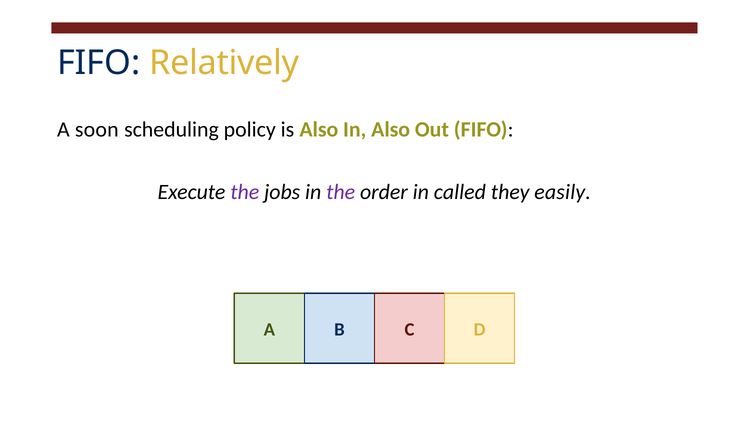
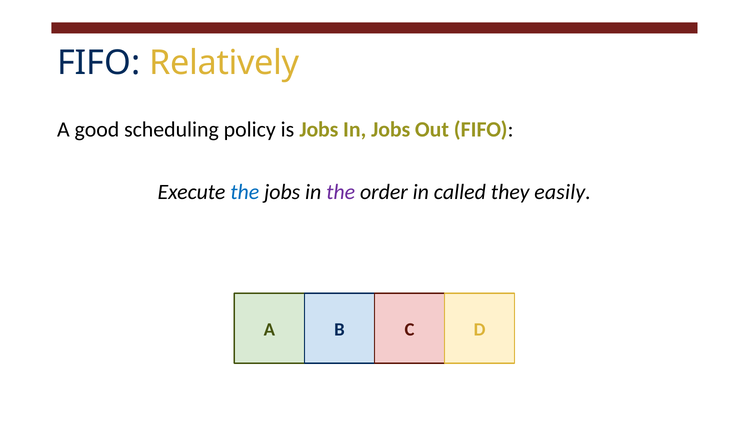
soon: soon -> good
is Also: Also -> Jobs
In Also: Also -> Jobs
the at (245, 192) colour: purple -> blue
